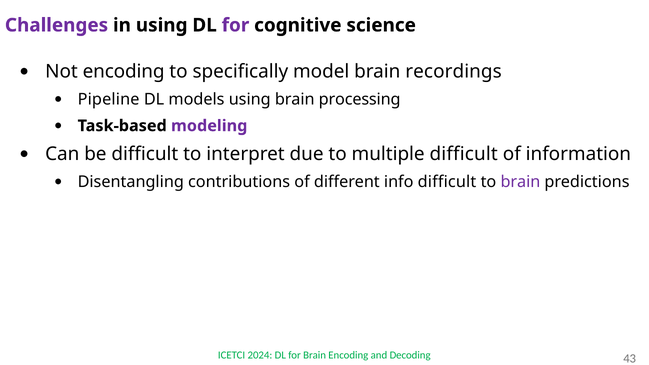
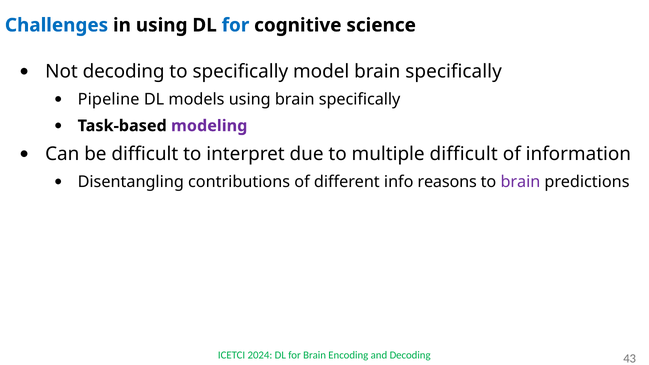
Challenges colour: purple -> blue
for at (235, 25) colour: purple -> blue
Not encoding: encoding -> decoding
model brain recordings: recordings -> specifically
using brain processing: processing -> specifically
info difficult: difficult -> reasons
